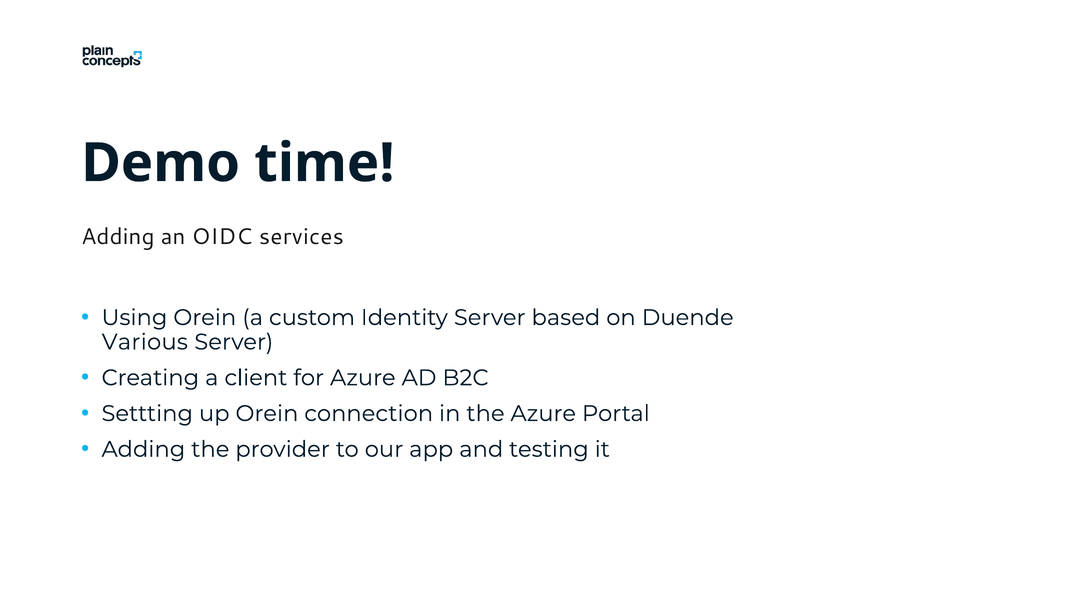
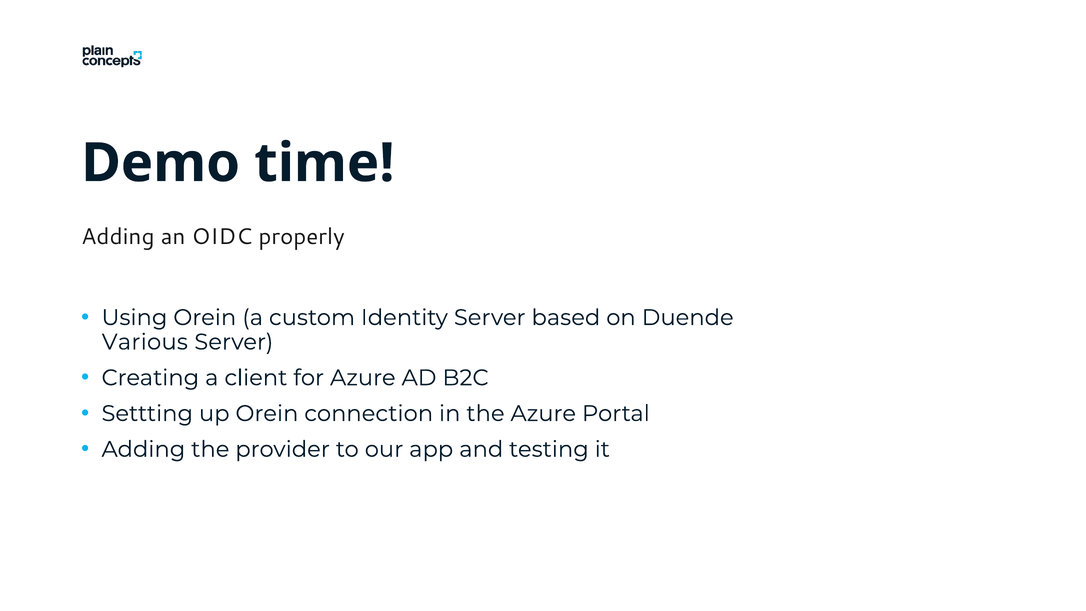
services: services -> properly
